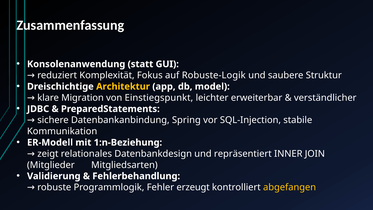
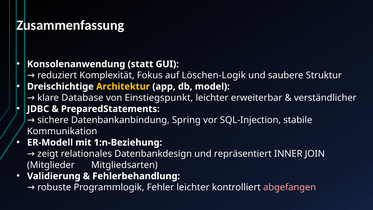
Robuste-Logik: Robuste-Logik -> Löschen-Logik
Migration: Migration -> Database
Fehler erzeugt: erzeugt -> leichter
abgefangen colour: yellow -> pink
